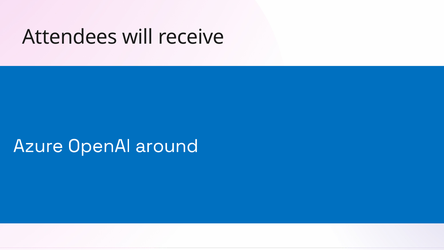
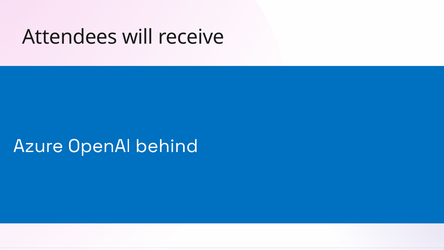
around: around -> behind
